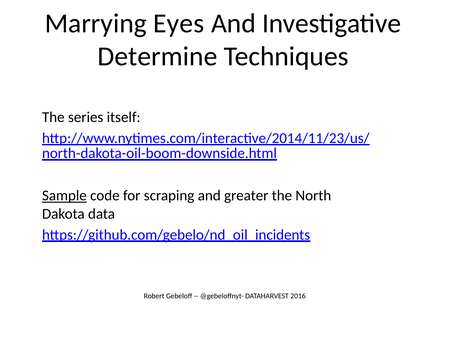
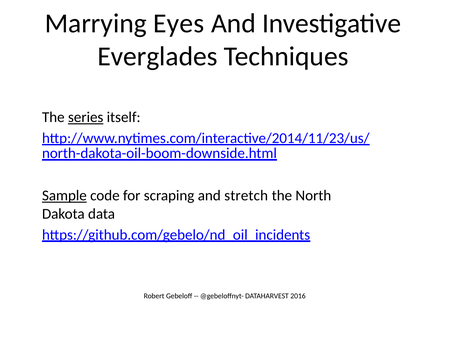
Determine: Determine -> Everglades
series underline: none -> present
greater: greater -> stretch
